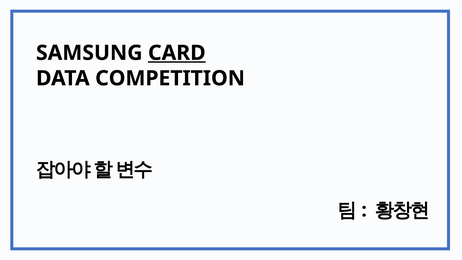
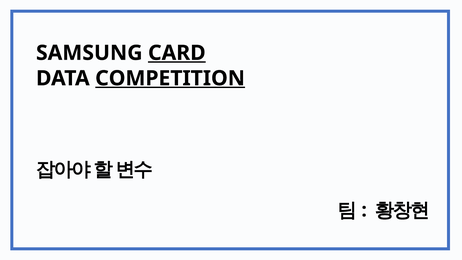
COMPETITION underline: none -> present
